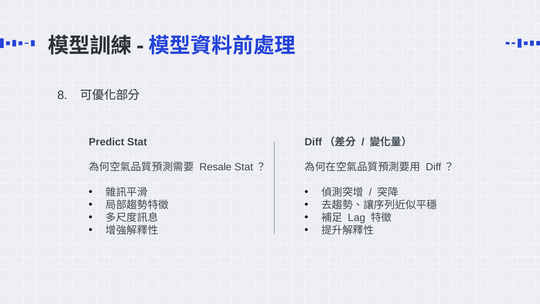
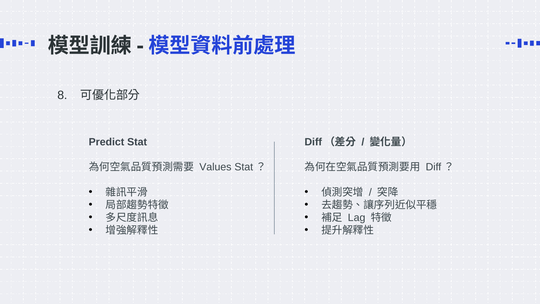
Resale: Resale -> Values
